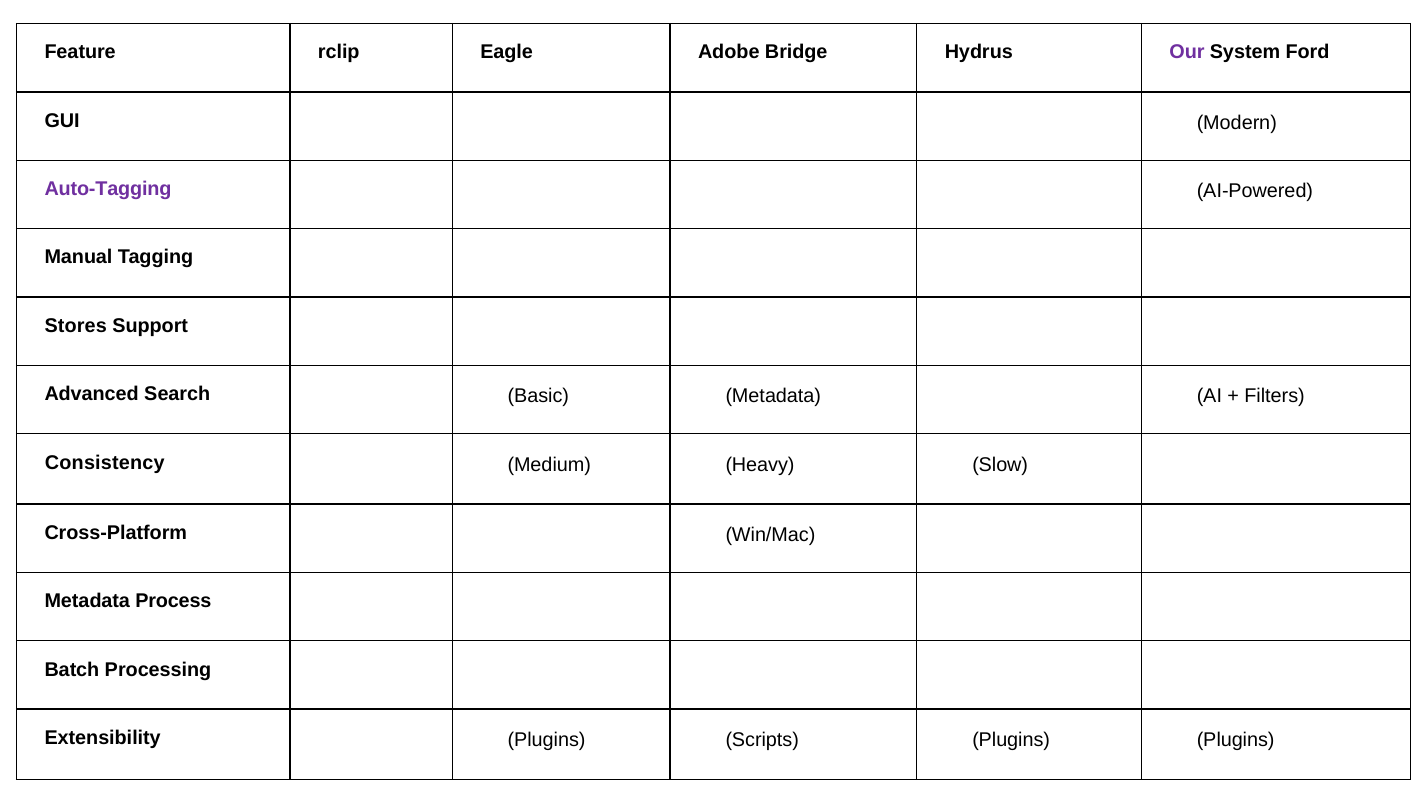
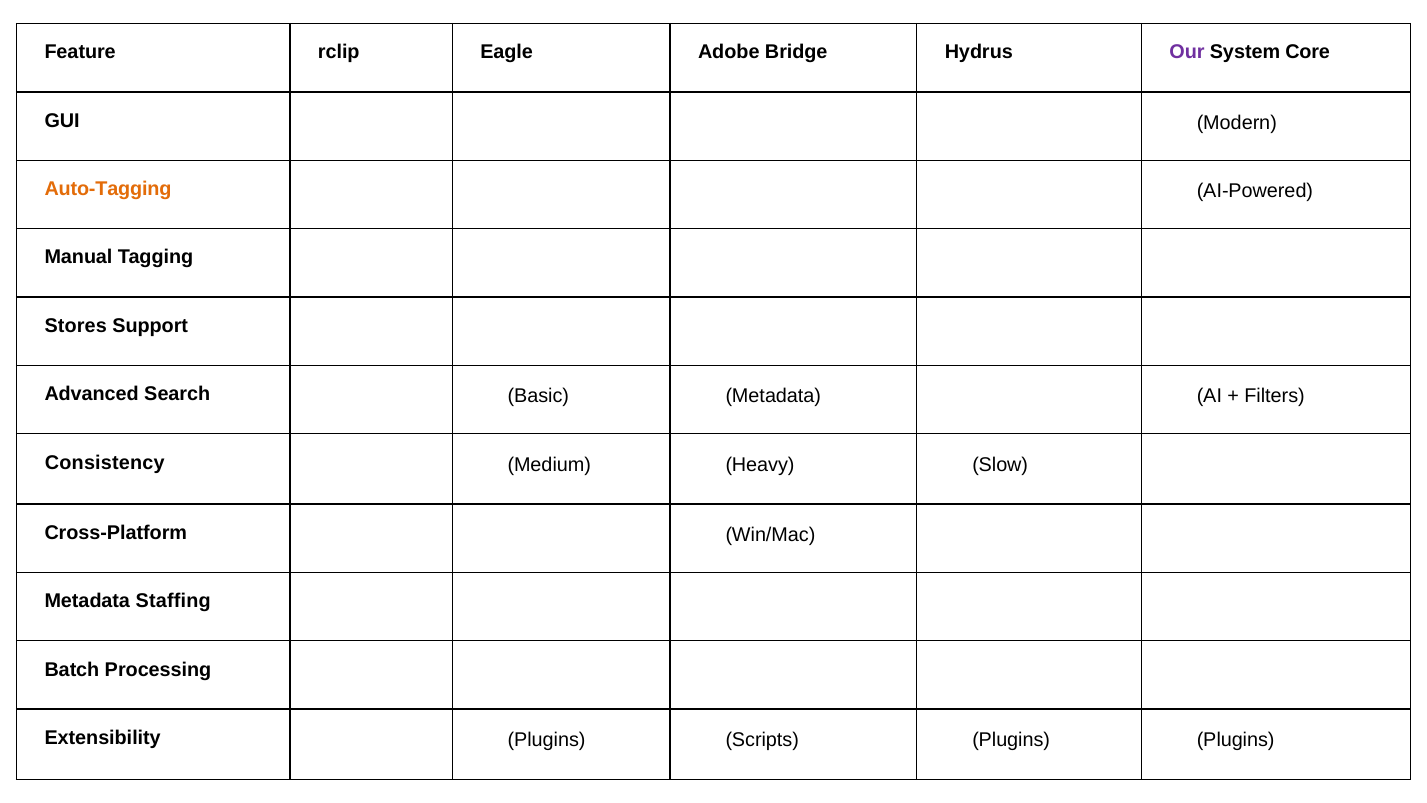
Ford: Ford -> Core
Auto-Tagging colour: purple -> orange
Process: Process -> Staffing
